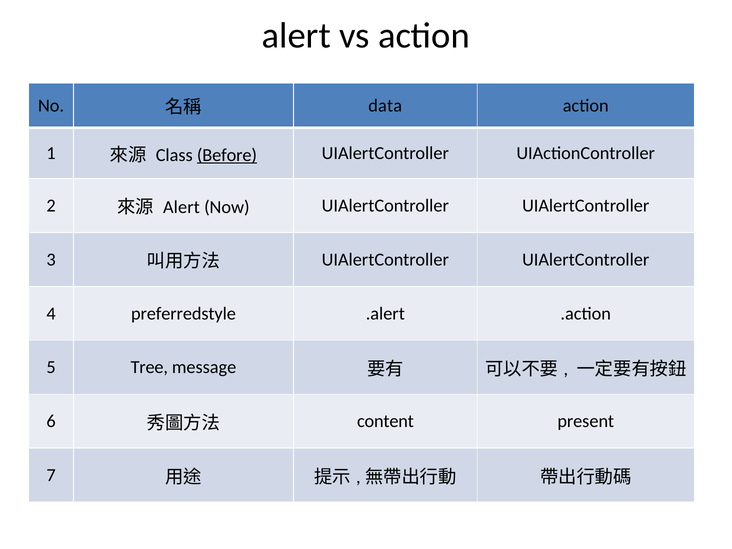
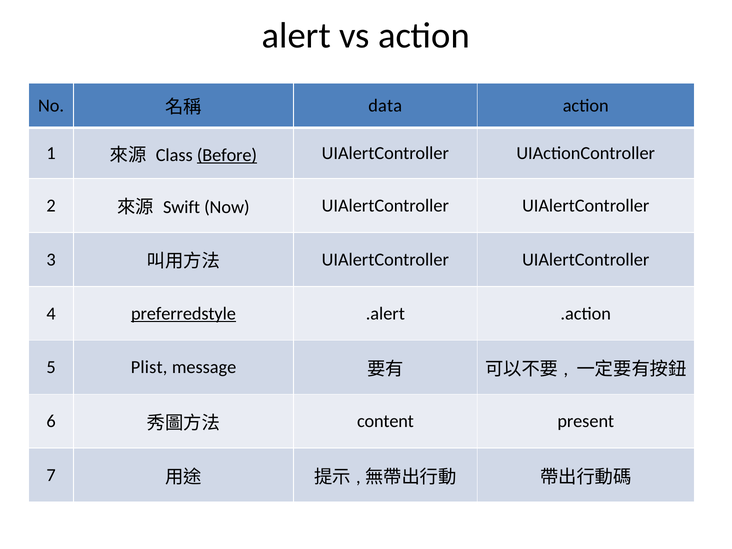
Alert at (181, 207): Alert -> Swift
preferredstyle underline: none -> present
Tree: Tree -> Plist
